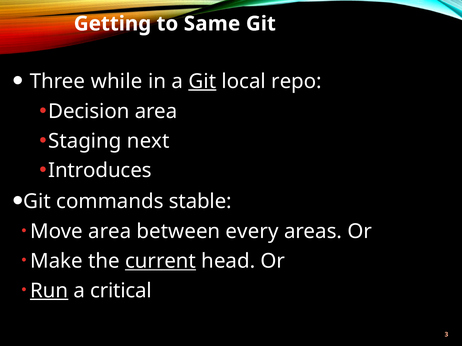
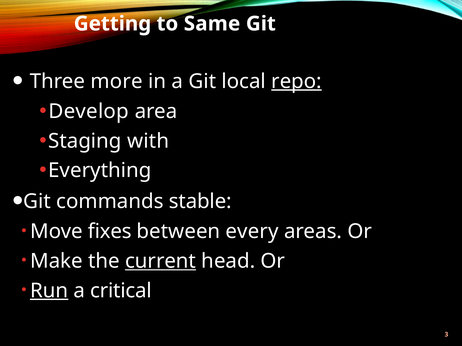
while: while -> more
Git at (202, 81) underline: present -> none
repo underline: none -> present
Decision: Decision -> Develop
next: next -> with
Introduces: Introduces -> Everything
Move area: area -> fixes
